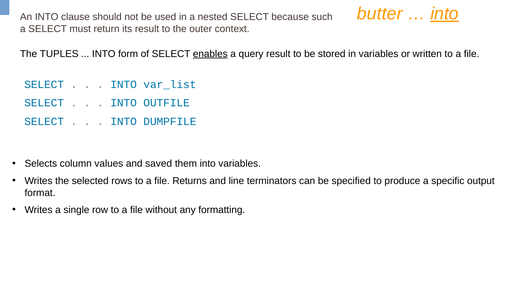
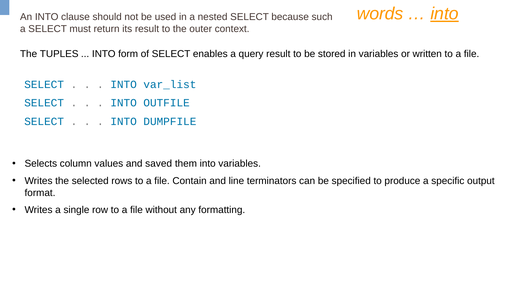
butter: butter -> words
enables underline: present -> none
Returns: Returns -> Contain
